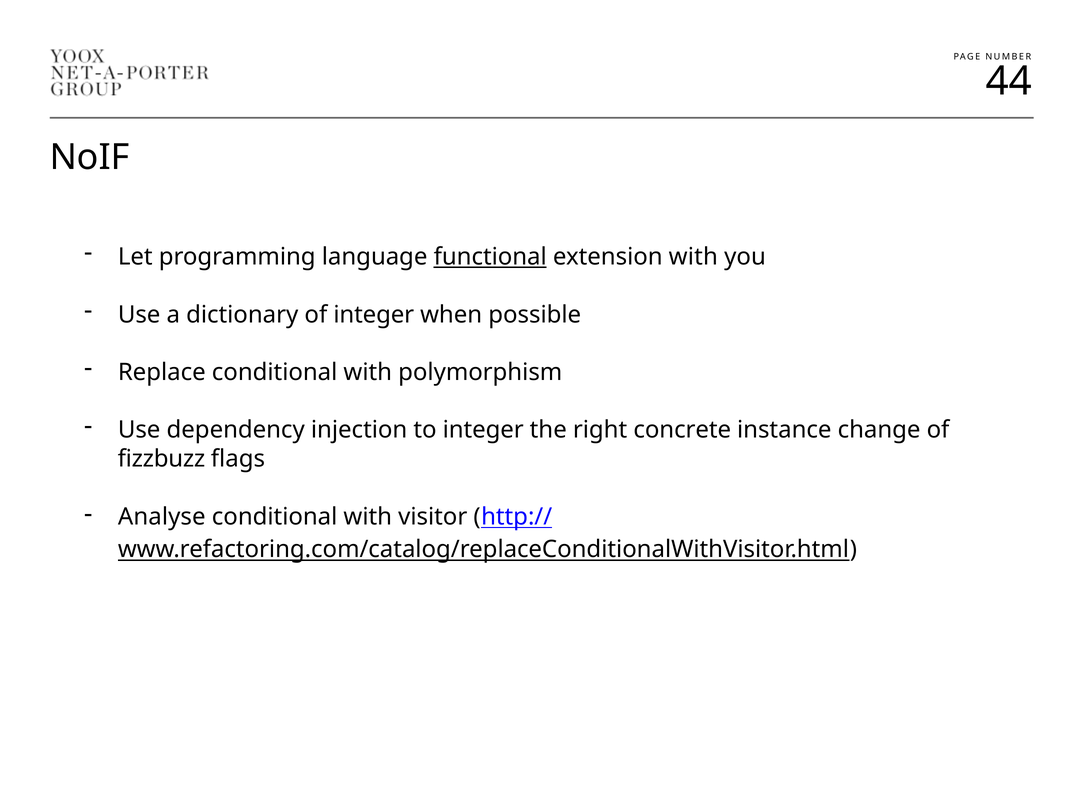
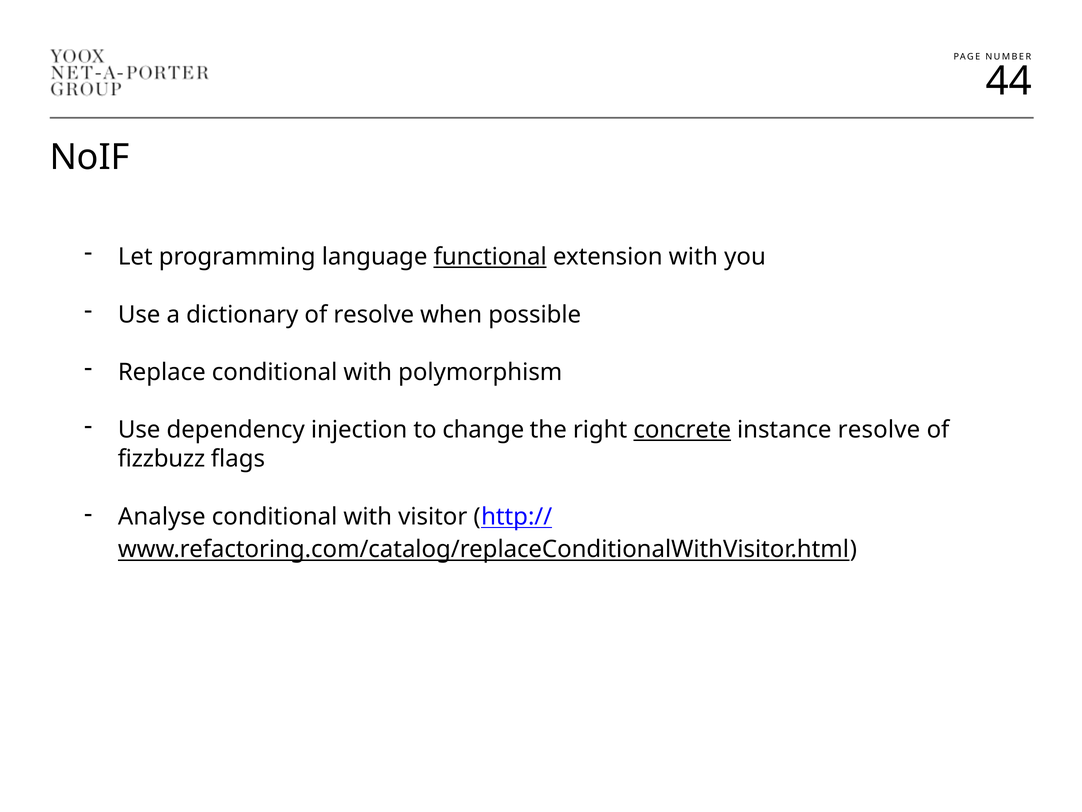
of integer: integer -> resolve
to integer: integer -> change
concrete underline: none -> present
instance change: change -> resolve
